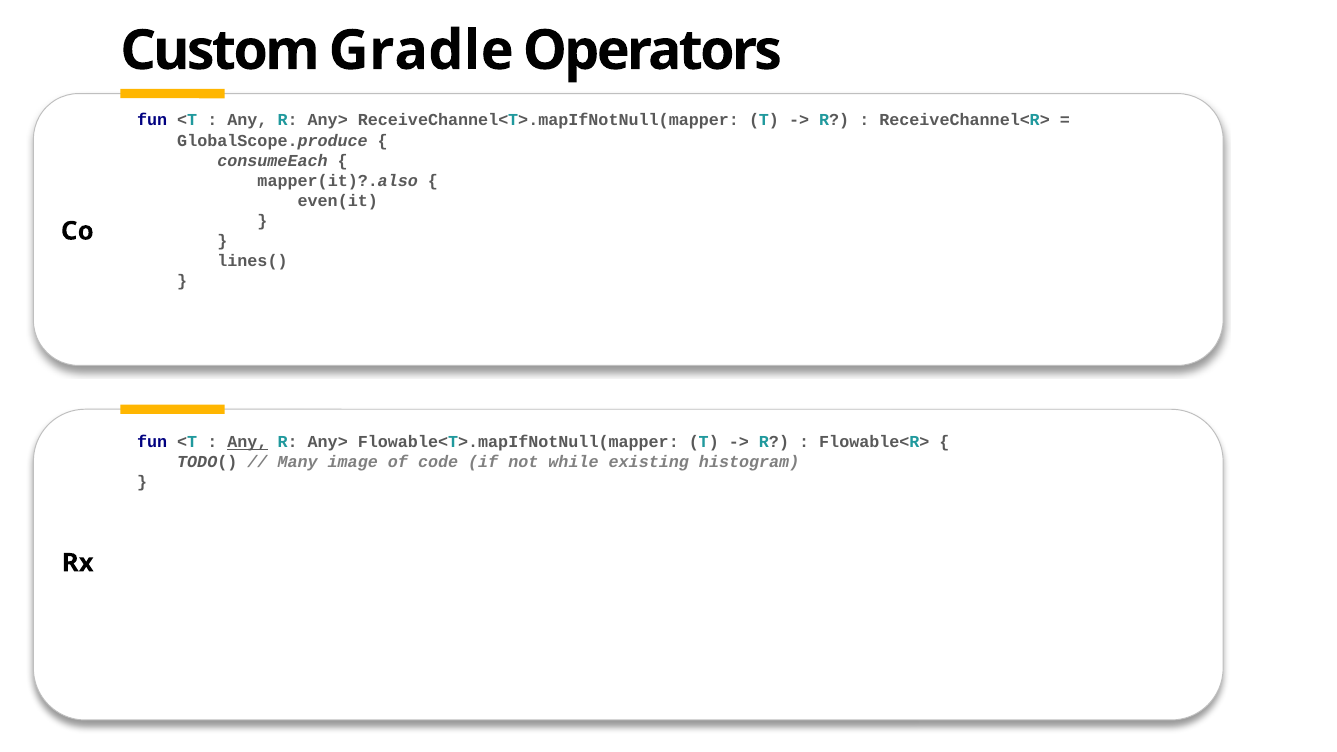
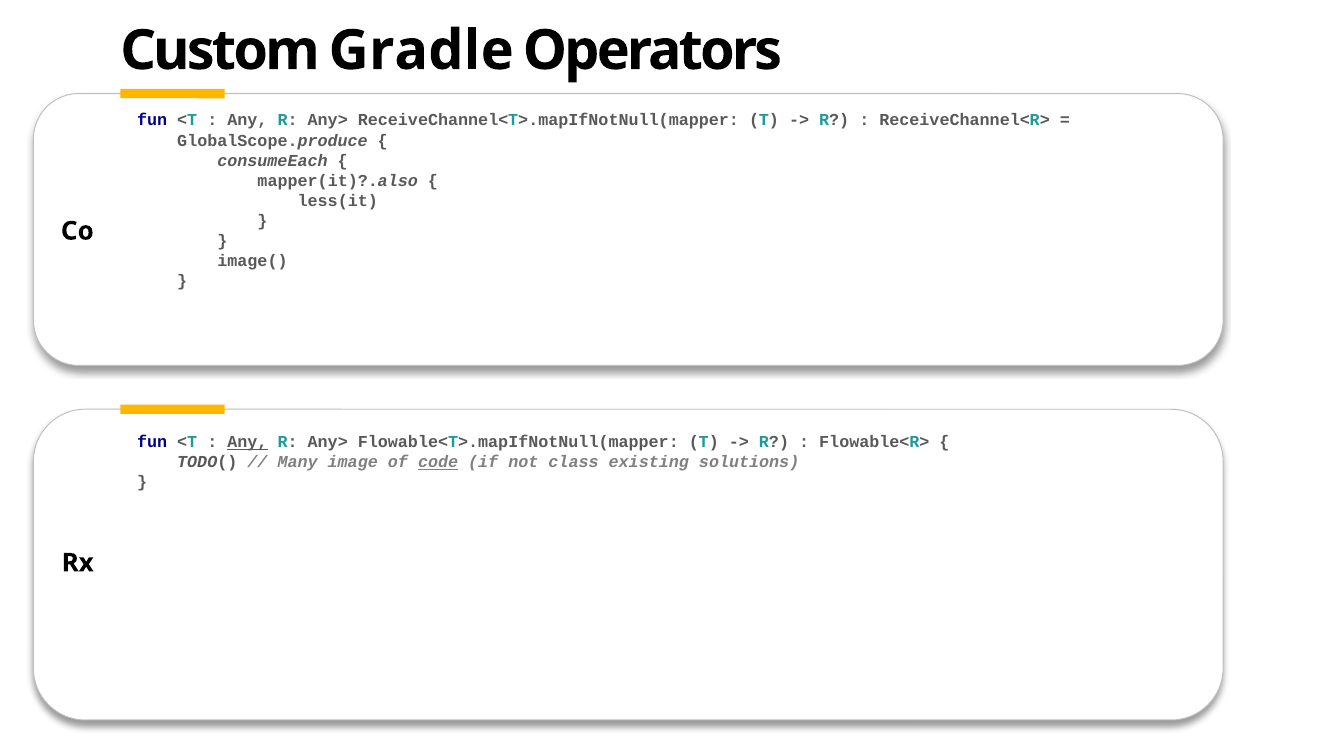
even(it: even(it -> less(it
lines(: lines( -> image(
code underline: none -> present
while: while -> class
histogram: histogram -> solutions
